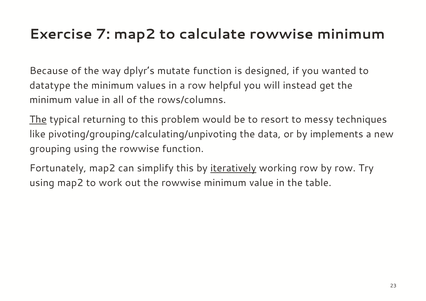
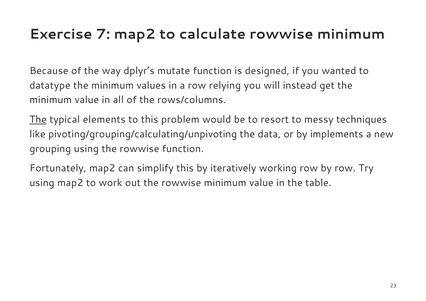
helpful: helpful -> relying
returning: returning -> elements
iteratively underline: present -> none
